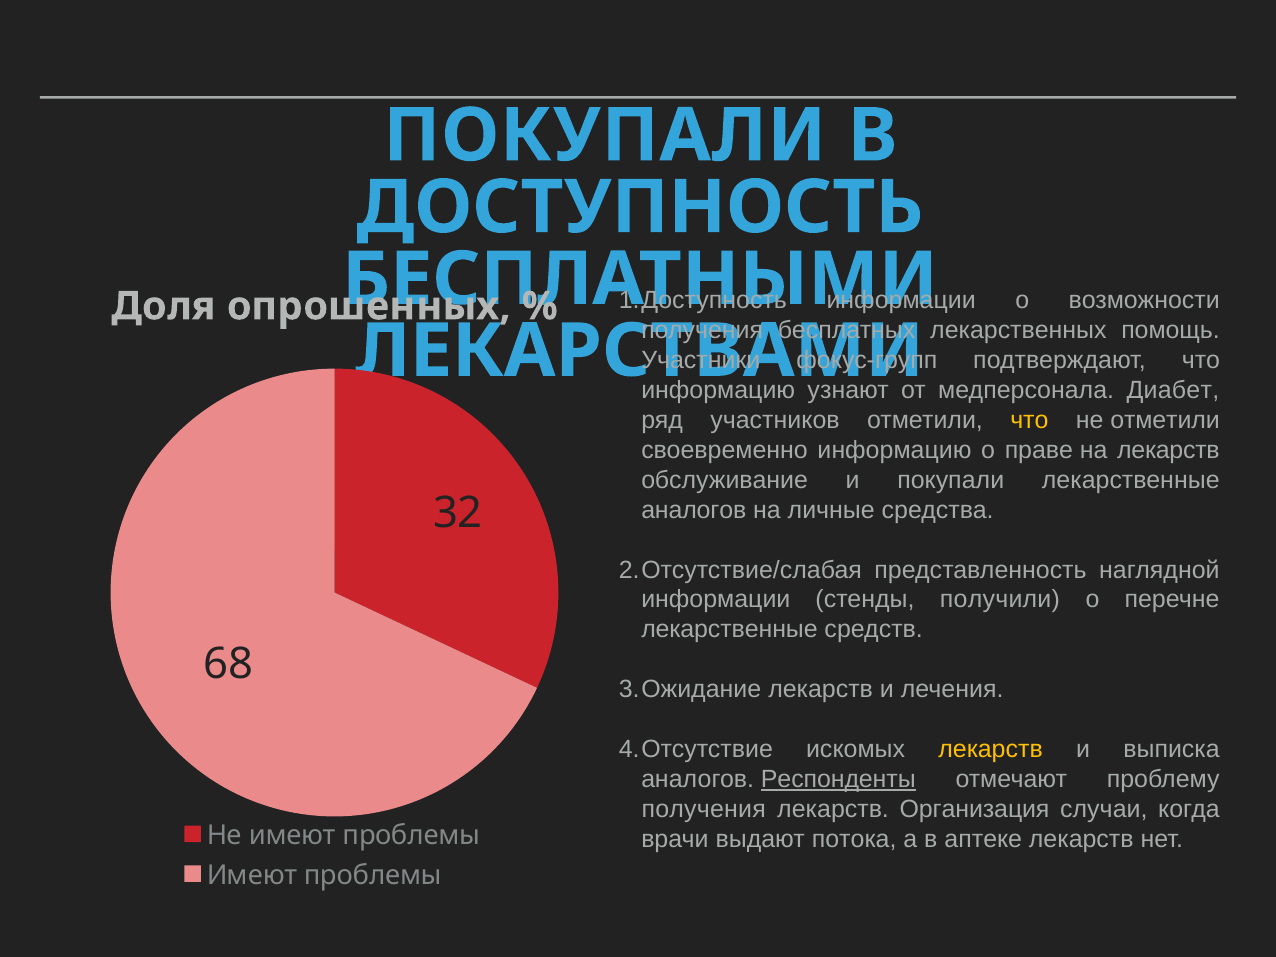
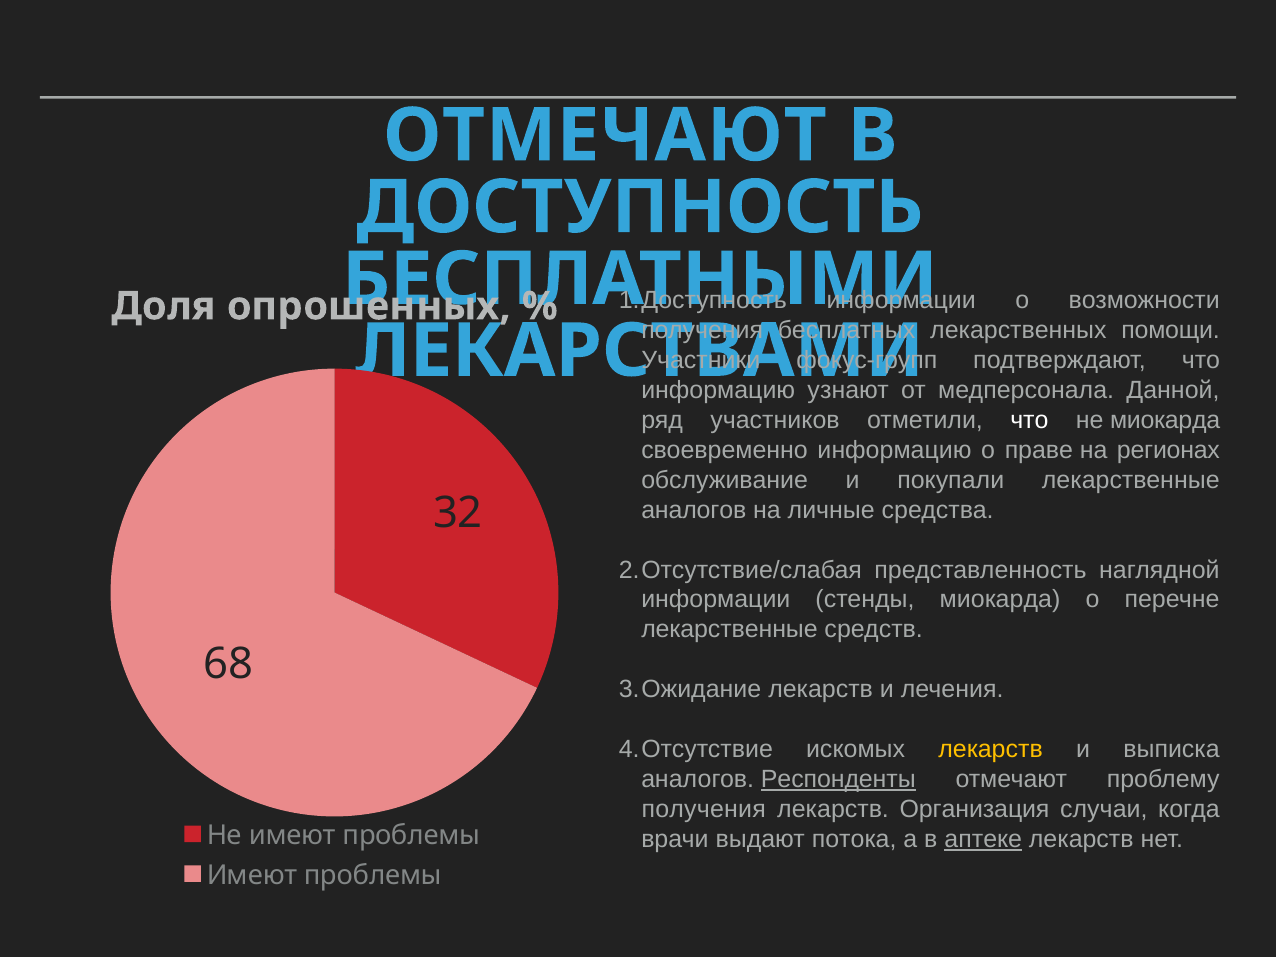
ПОКУПАЛИ at (605, 136): ПОКУПАЛИ -> ОТМЕЧАЮТ
помощь: помощь -> помощи
Диабет: Диабет -> Данной
что at (1029, 420) colour: yellow -> white
не отметили: отметили -> миокарда
на лекарств: лекарств -> регионах
стенды получили: получили -> миокарда
аптеке underline: none -> present
